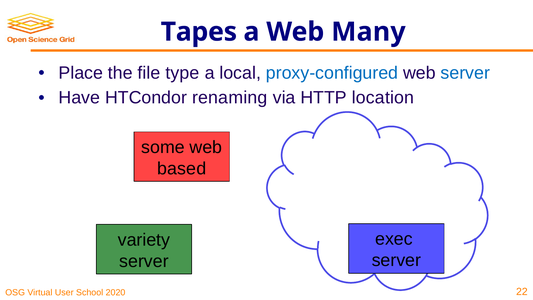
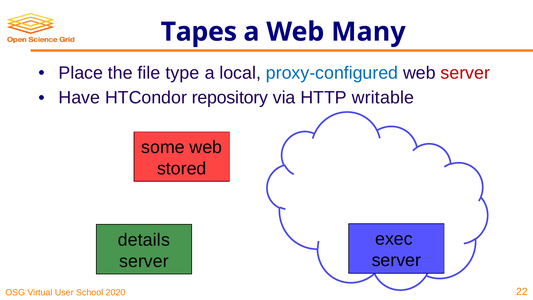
server at (465, 73) colour: blue -> red
renaming: renaming -> repository
location: location -> writable
based: based -> stored
variety: variety -> details
